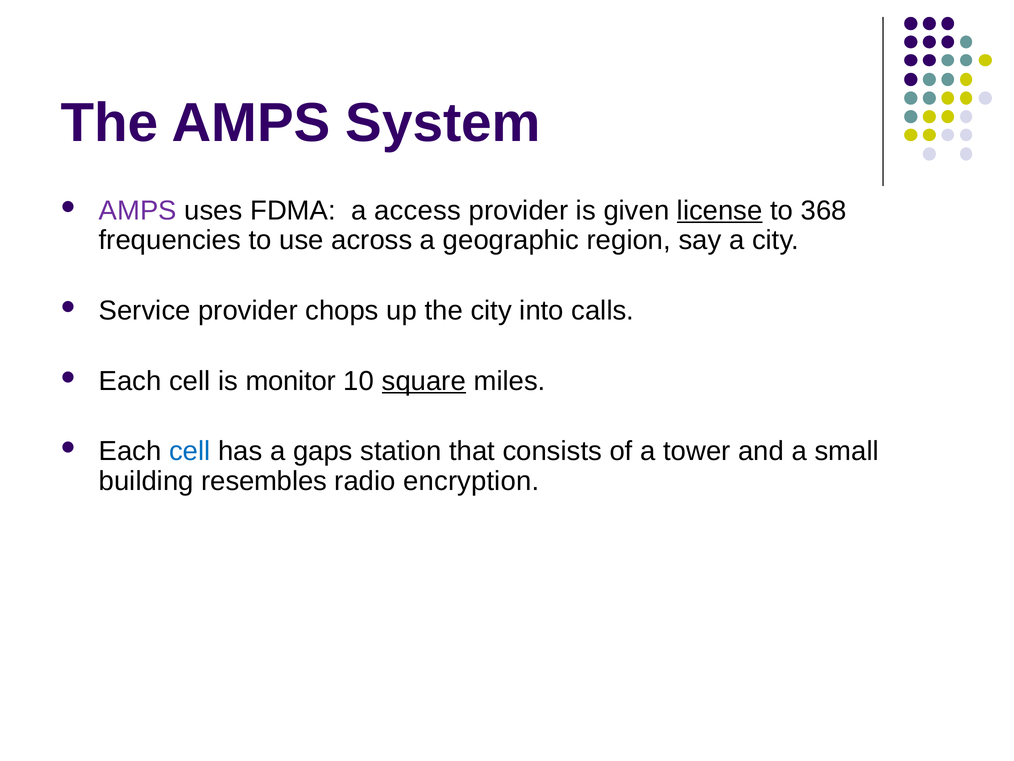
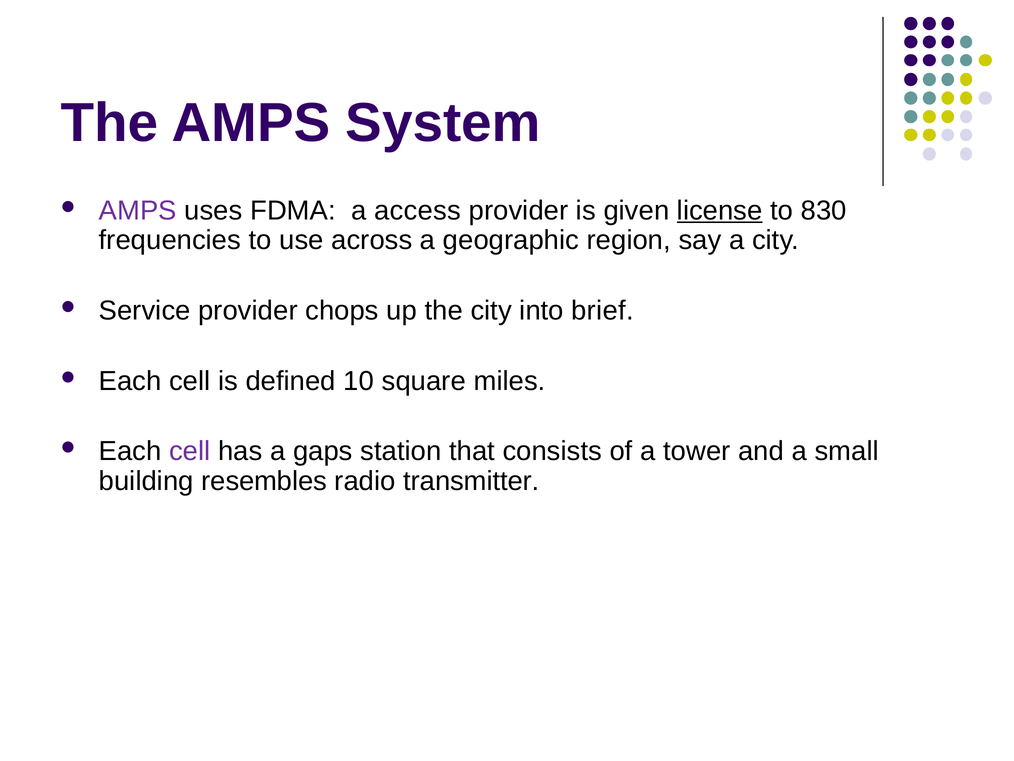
368: 368 -> 830
calls: calls -> brief
monitor: monitor -> defined
square underline: present -> none
cell at (190, 451) colour: blue -> purple
encryption: encryption -> transmitter
